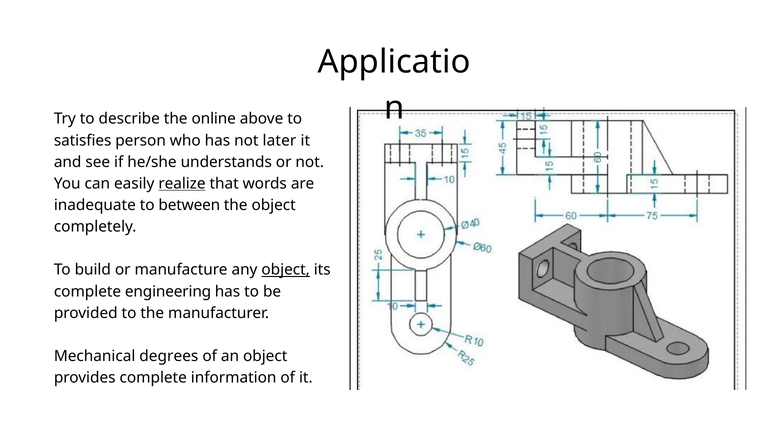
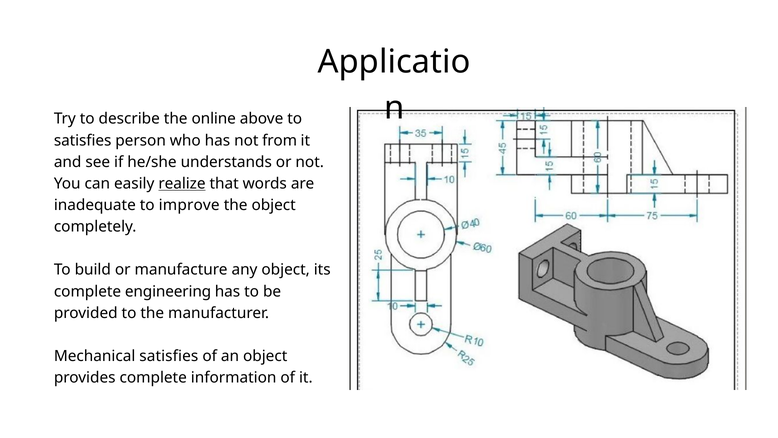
later: later -> from
between: between -> improve
object at (286, 270) underline: present -> none
Mechanical degrees: degrees -> satisfies
